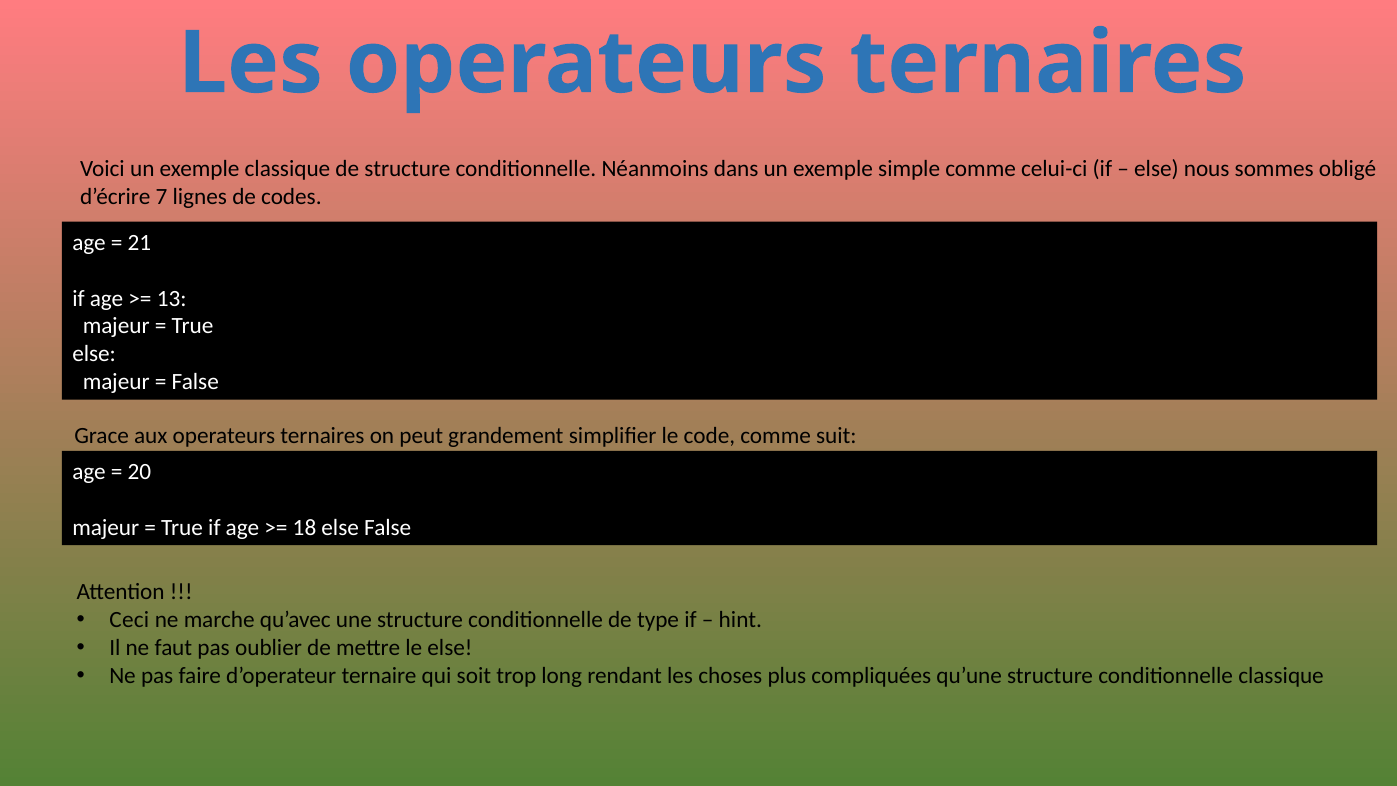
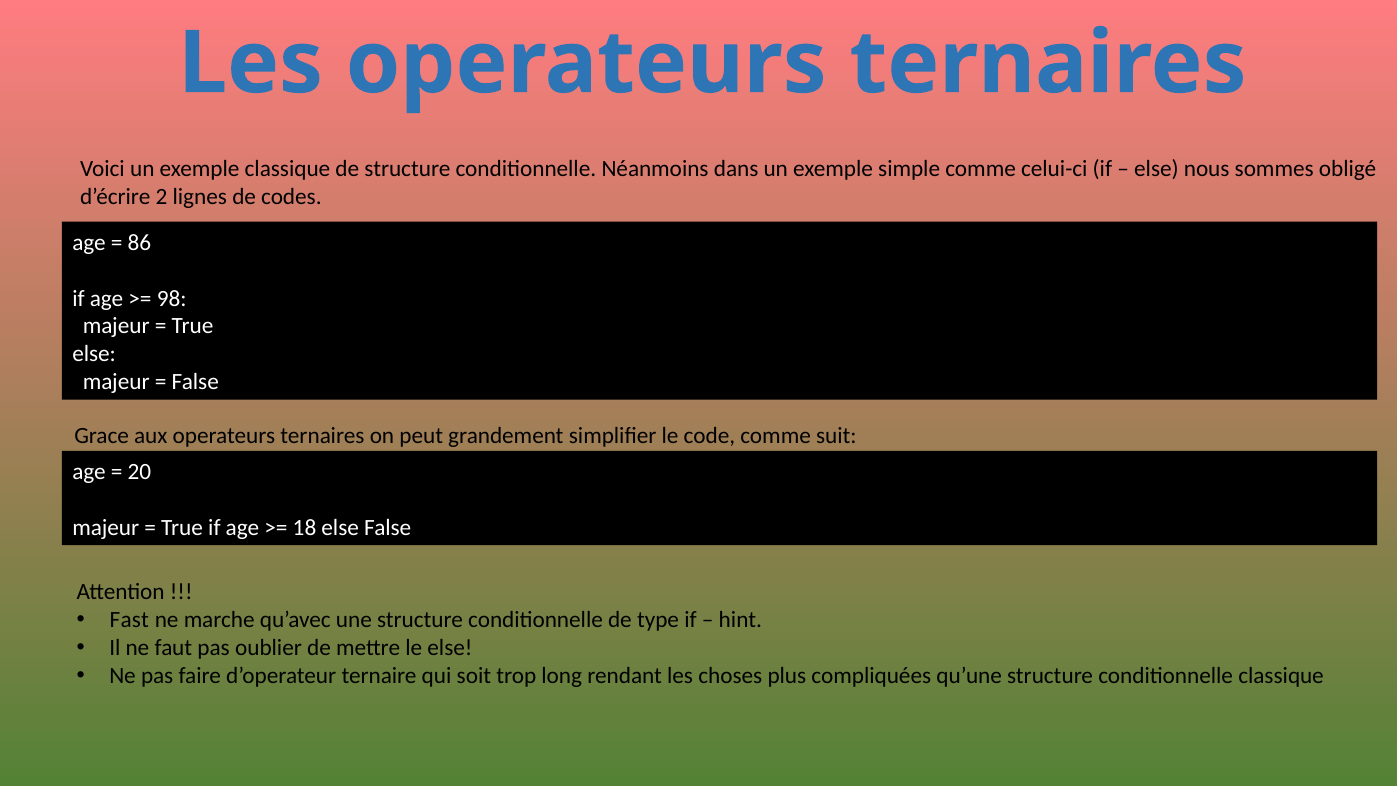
7: 7 -> 2
21: 21 -> 86
13: 13 -> 98
Ceci: Ceci -> Fast
